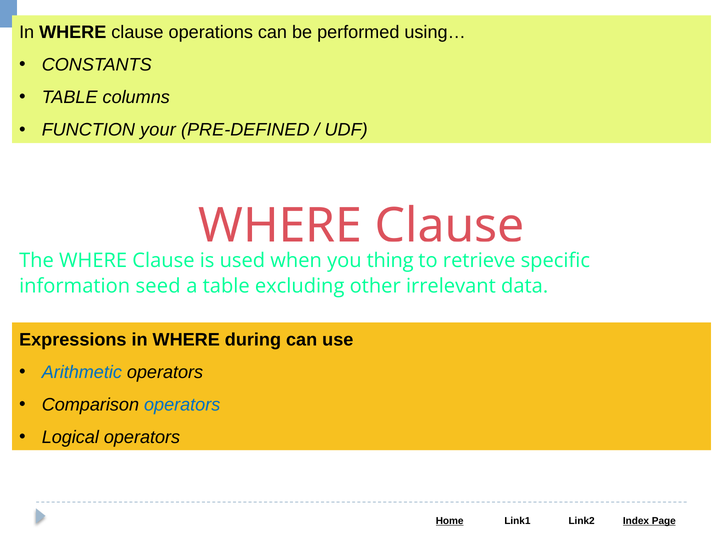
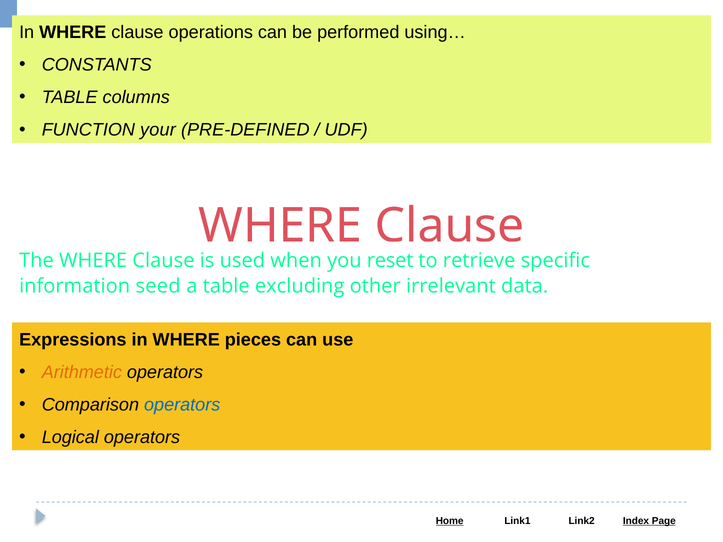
thing: thing -> reset
during: during -> pieces
Arithmetic colour: blue -> orange
